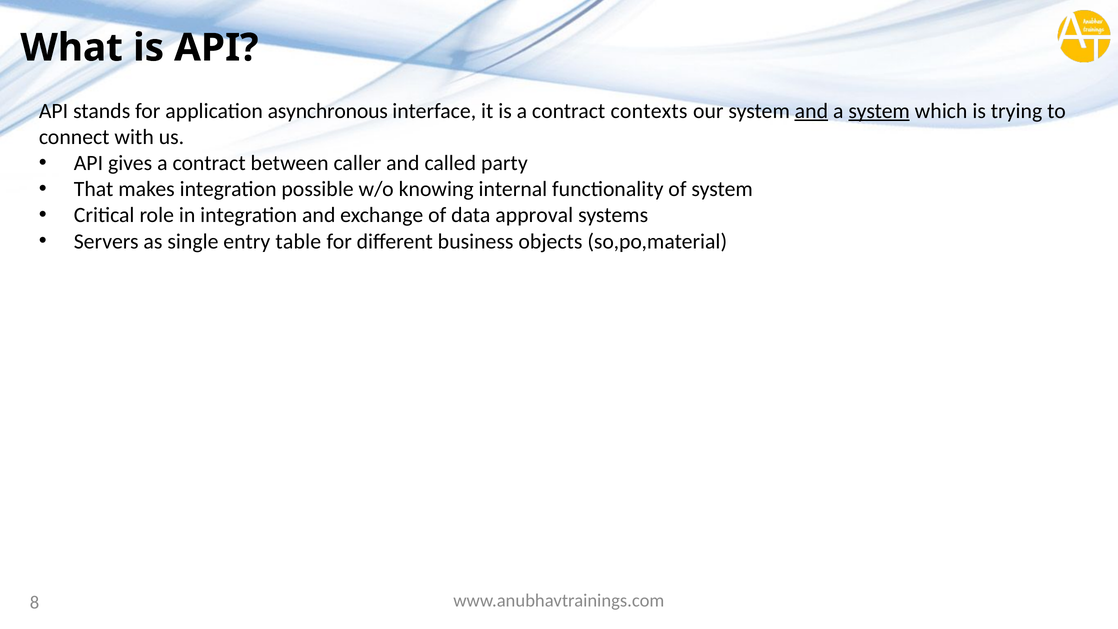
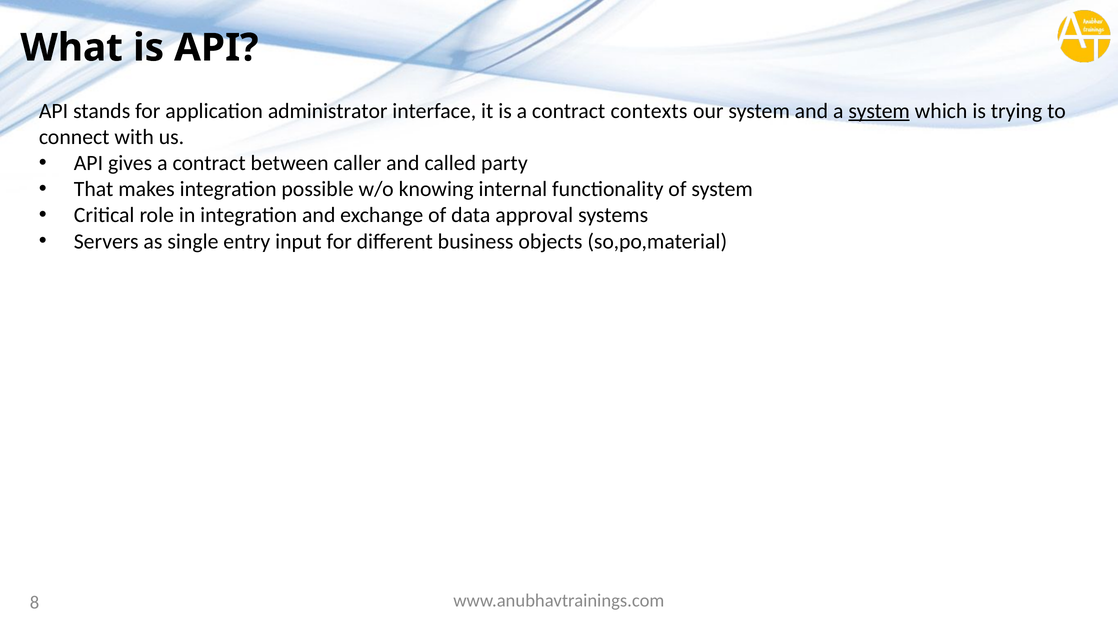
asynchronous: asynchronous -> administrator
and at (811, 111) underline: present -> none
table: table -> input
